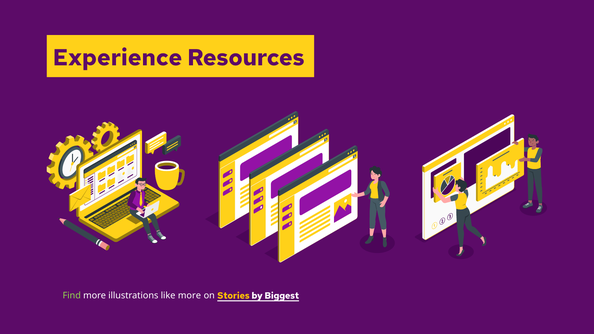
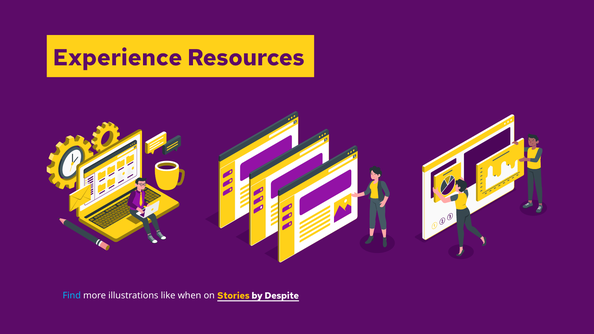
Find colour: light green -> light blue
like more: more -> when
Biggest: Biggest -> Despite
